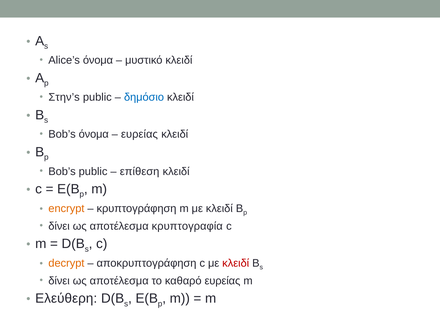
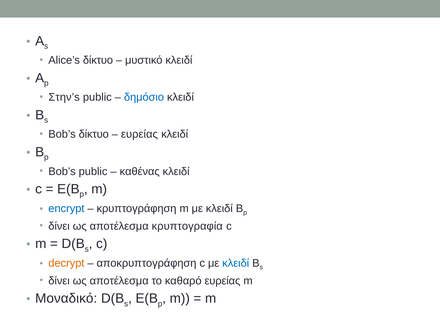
Alice’s όνομα: όνομα -> δίκτυο
Bob’s όνομα: όνομα -> δίκτυο
επίθεση: επίθεση -> καθένας
encrypt colour: orange -> blue
κλειδί at (236, 263) colour: red -> blue
Ελεύθερη: Ελεύθερη -> Μοναδικό
